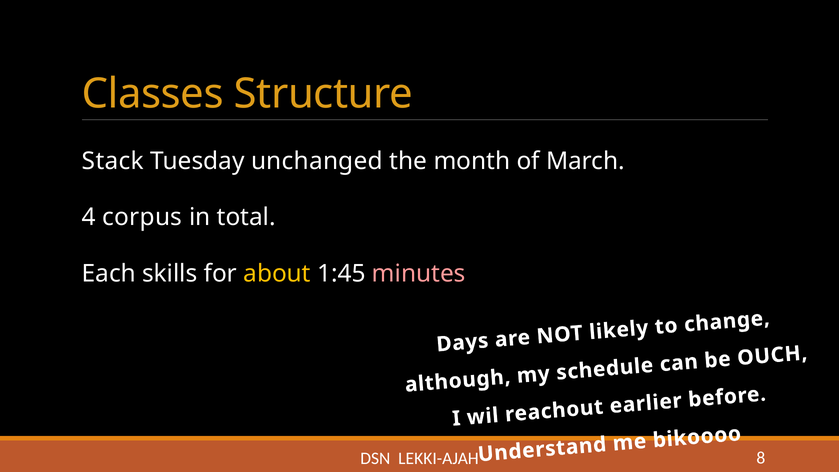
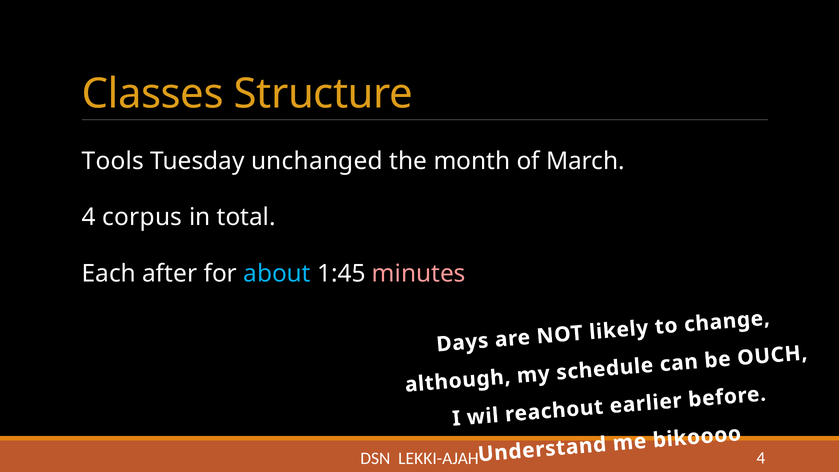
Stack: Stack -> Tools
skills: skills -> after
about colour: yellow -> light blue
LEKKI-AJAH 8: 8 -> 4
